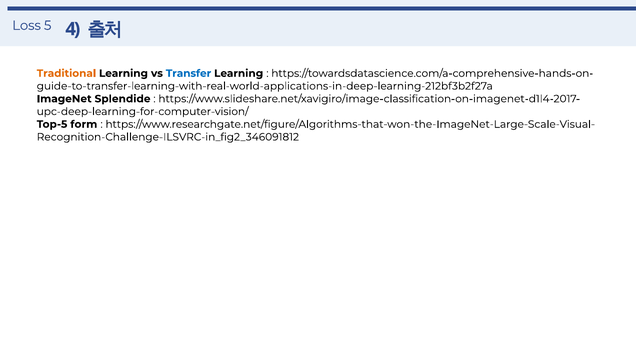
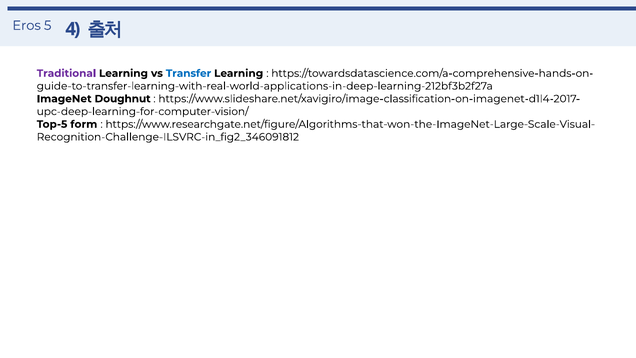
Loss: Loss -> Eros
Traditional colour: orange -> purple
Splendide: Splendide -> Doughnut
